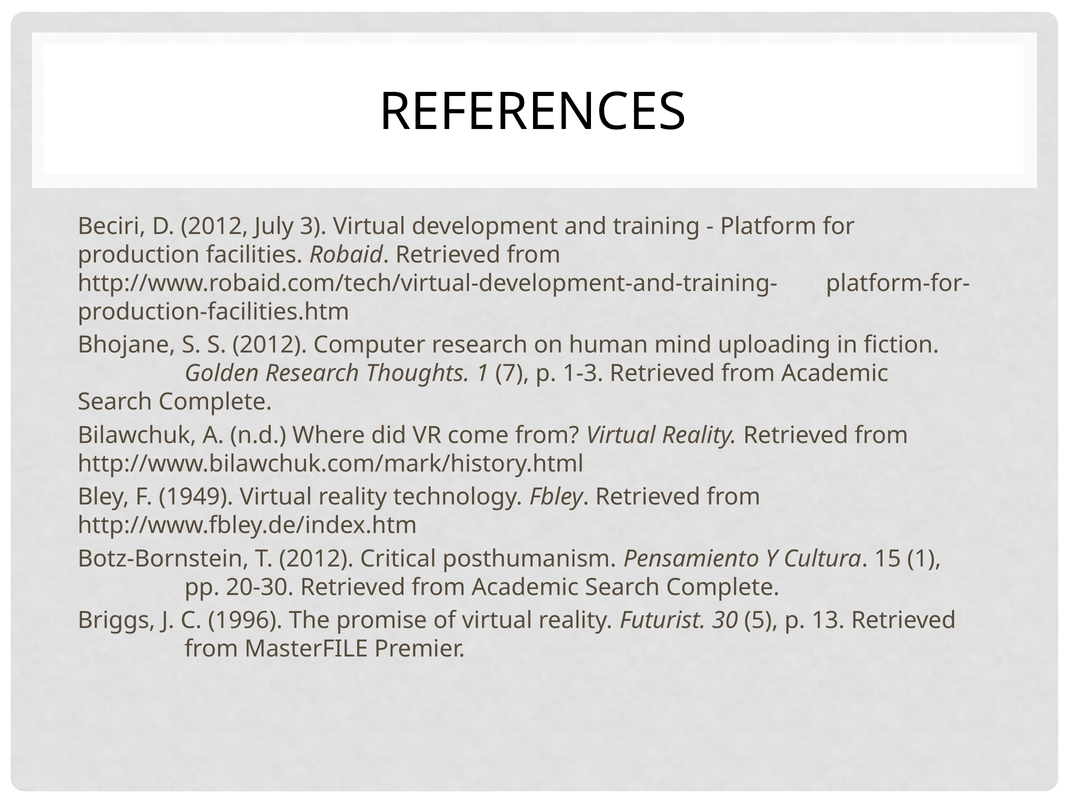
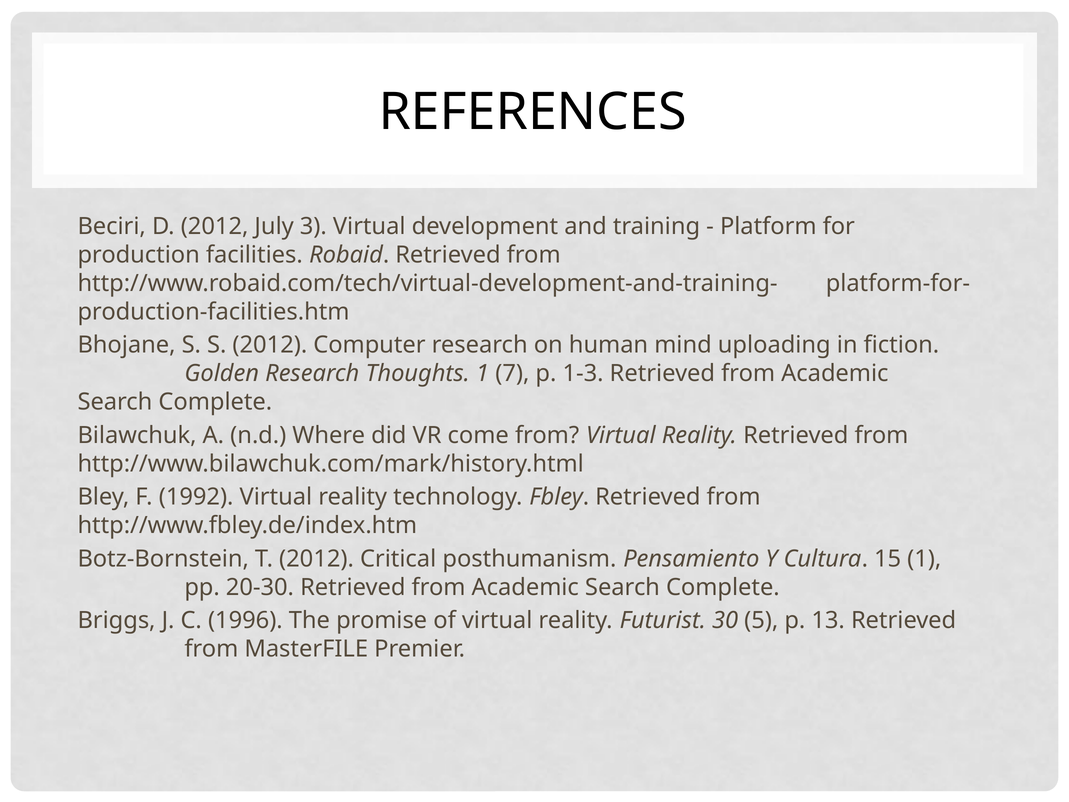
1949: 1949 -> 1992
